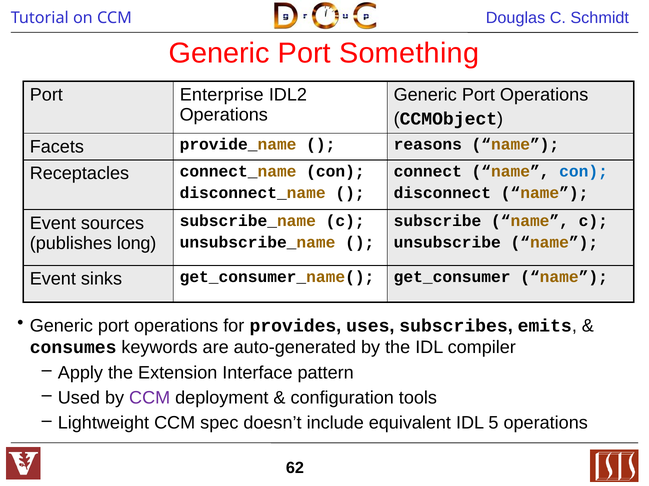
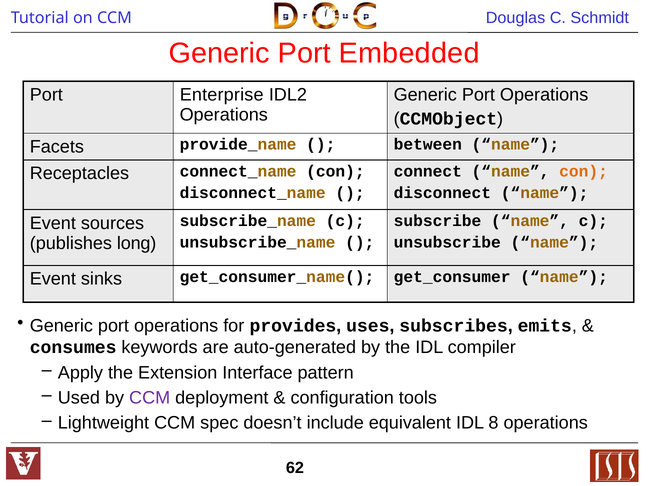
Something: Something -> Embedded
reasons: reasons -> between
con at (584, 172) colour: blue -> orange
5: 5 -> 8
